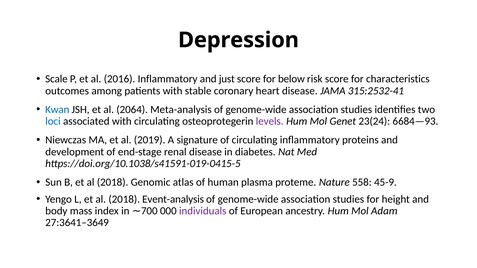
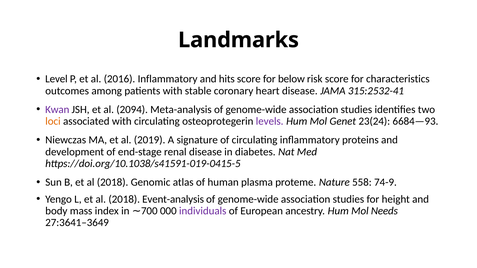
Depression: Depression -> Landmarks
Scale: Scale -> Level
just: just -> hits
Kwan colour: blue -> purple
2064: 2064 -> 2094
loci colour: blue -> orange
45-9: 45-9 -> 74-9
Adam: Adam -> Needs
